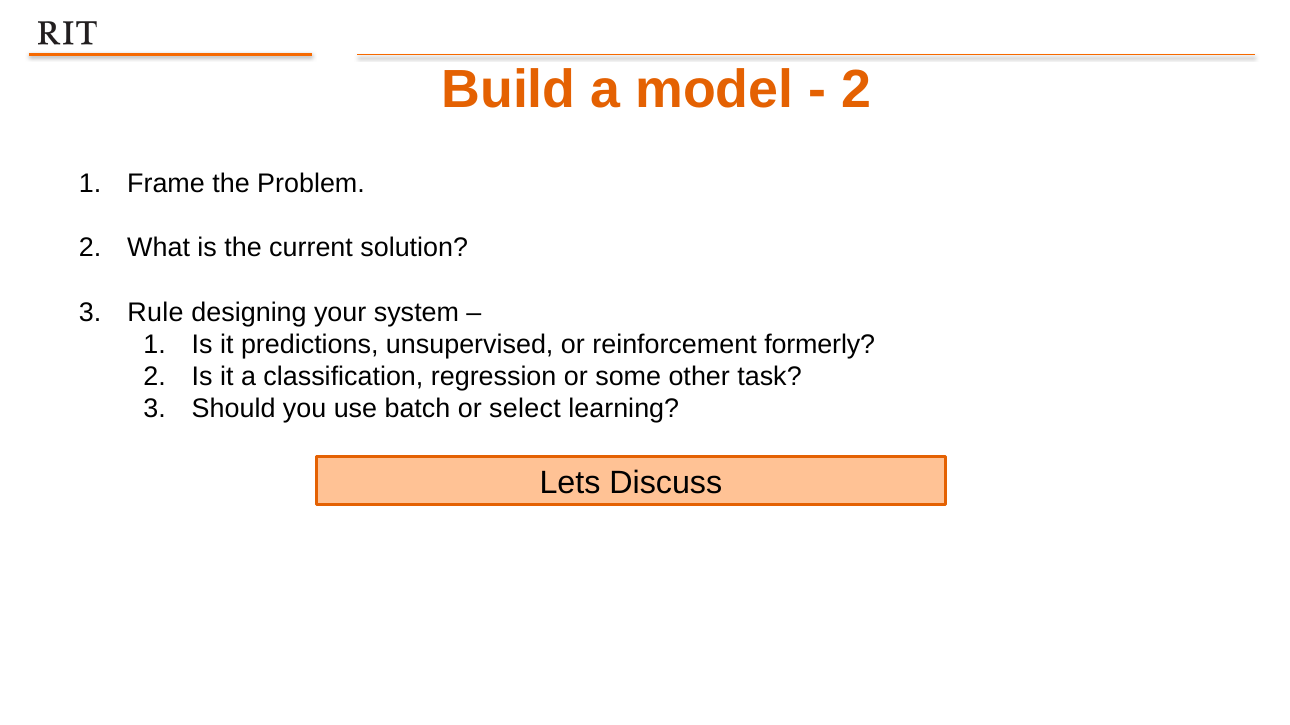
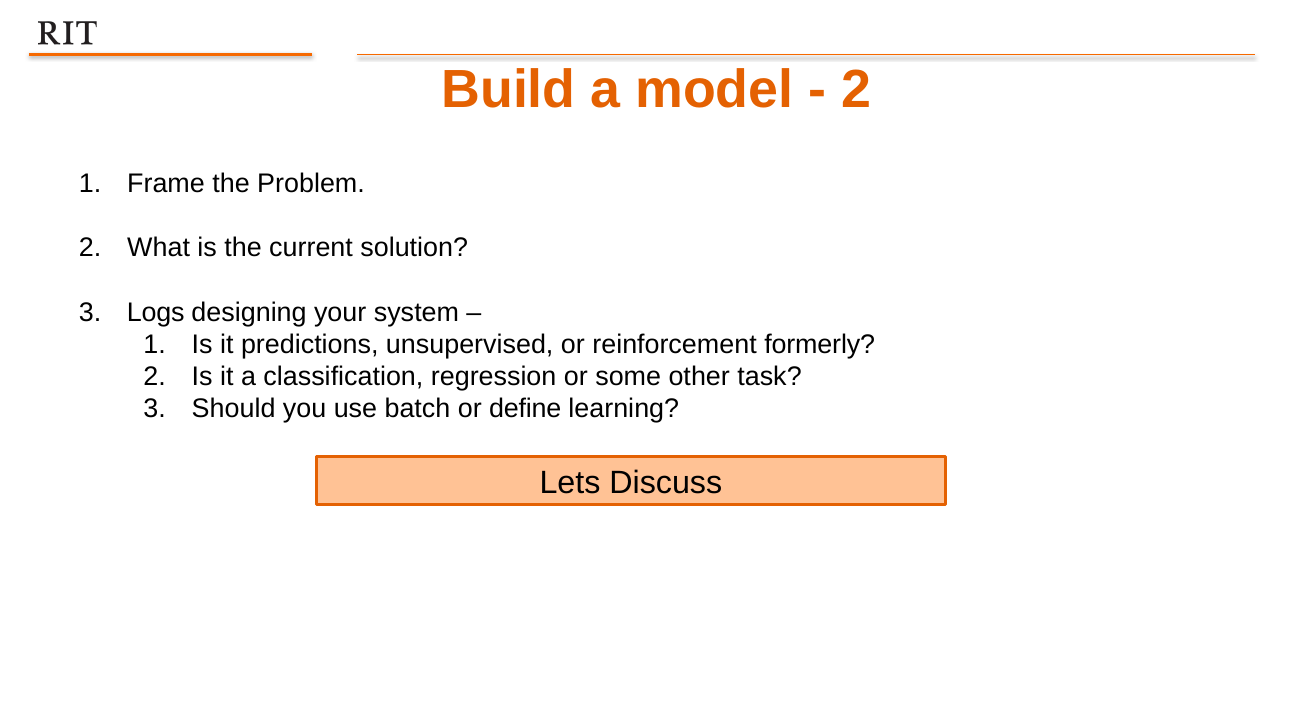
Rule: Rule -> Logs
select: select -> define
